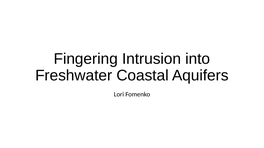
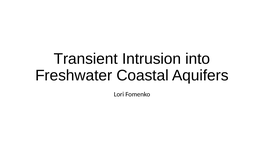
Fingering: Fingering -> Transient
